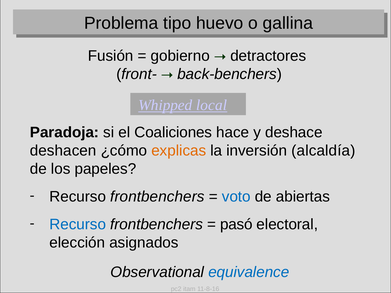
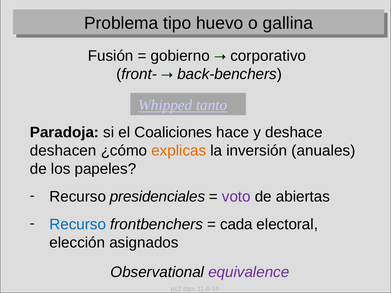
detractores: detractores -> corporativo
local: local -> tanto
alcaldía: alcaldía -> anuales
frontbenchers at (157, 197): frontbenchers -> presidenciales
voto colour: blue -> purple
pasó: pasó -> cada
equivalence colour: blue -> purple
